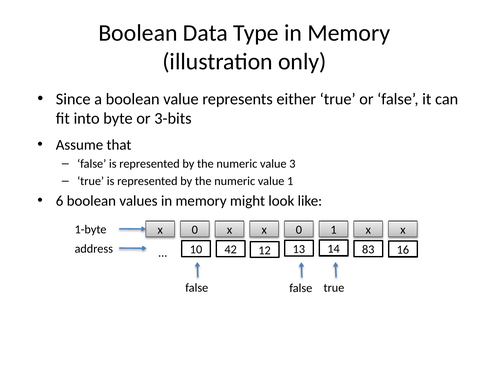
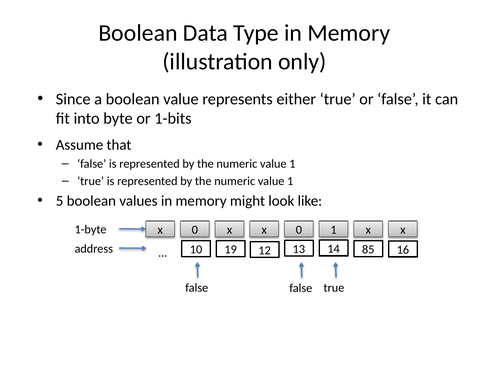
3-bits: 3-bits -> 1-bits
3 at (292, 164): 3 -> 1
6: 6 -> 5
83: 83 -> 85
42: 42 -> 19
